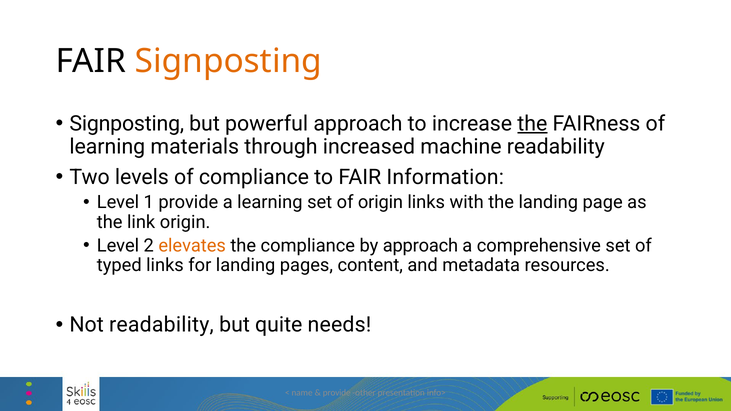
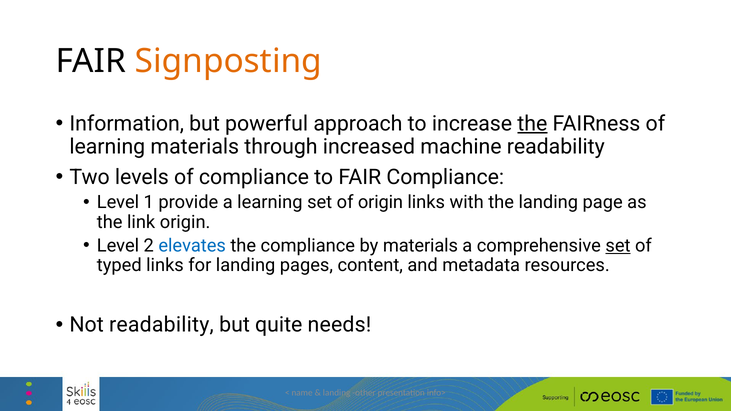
Signposting at (127, 124): Signposting -> Information
FAIR Information: Information -> Compliance
elevates colour: orange -> blue
by approach: approach -> materials
set at (618, 246) underline: none -> present
provide at (337, 393): provide -> landing
